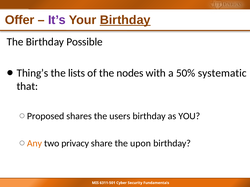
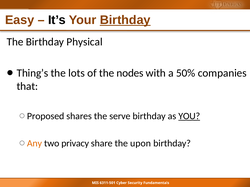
Offer: Offer -> Easy
It’s colour: purple -> black
Possible: Possible -> Physical
lists: lists -> lots
systematic: systematic -> companies
users: users -> serve
YOU underline: none -> present
